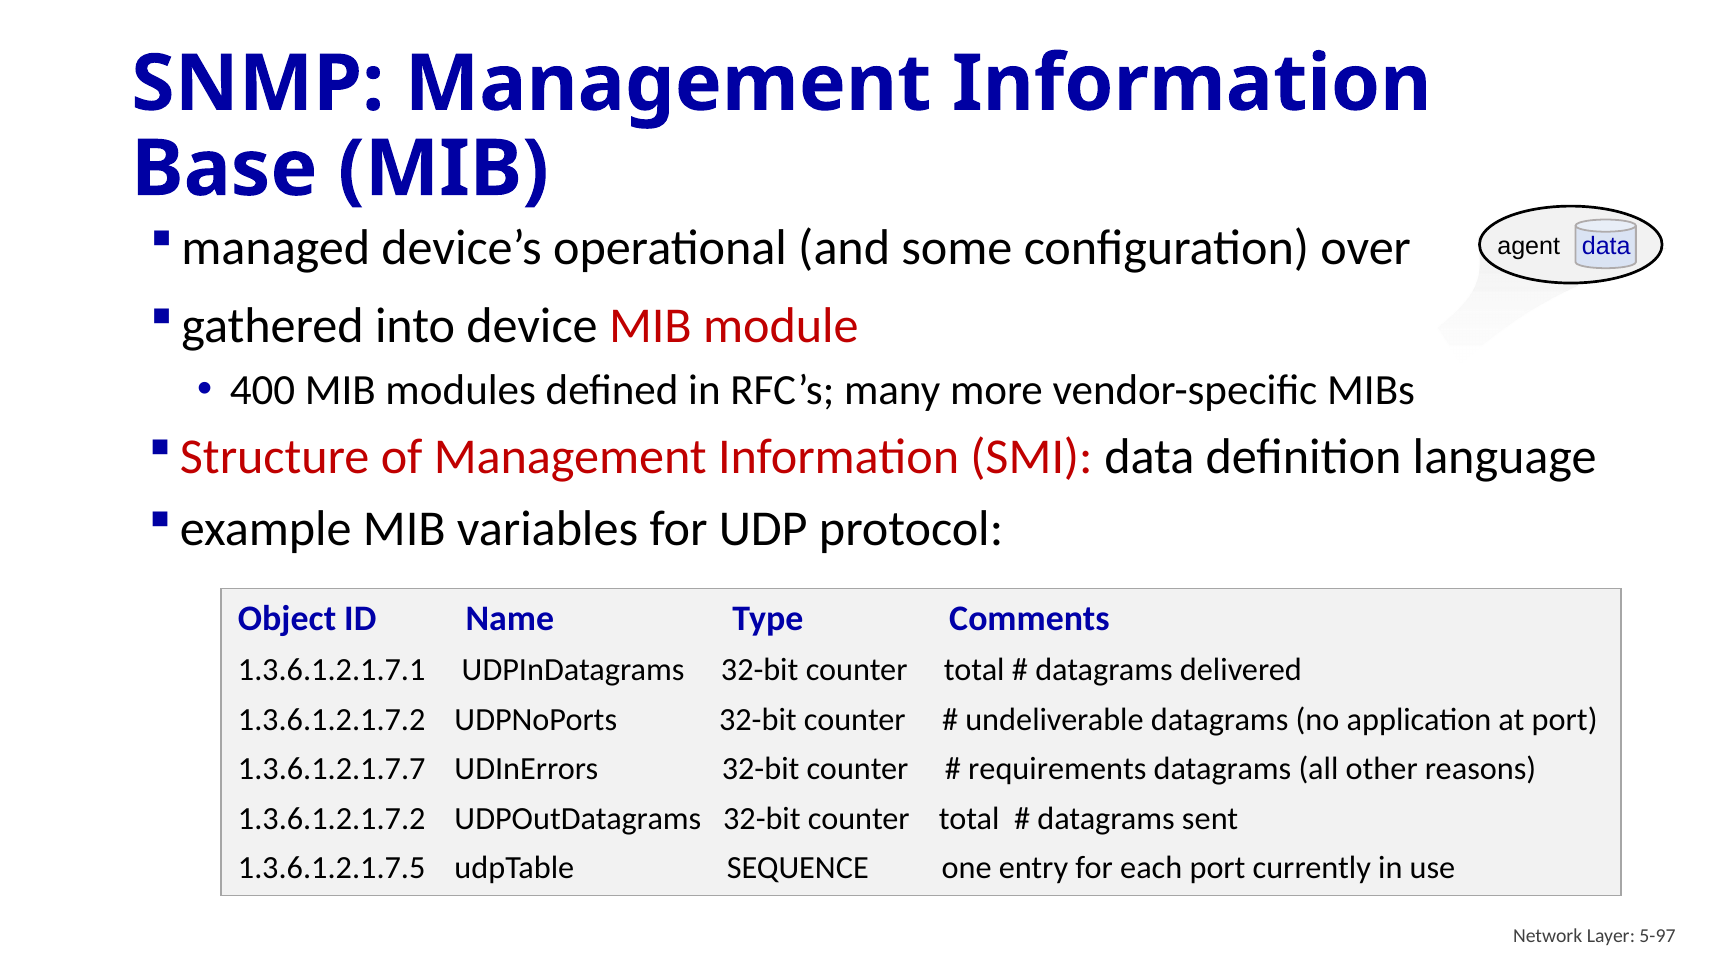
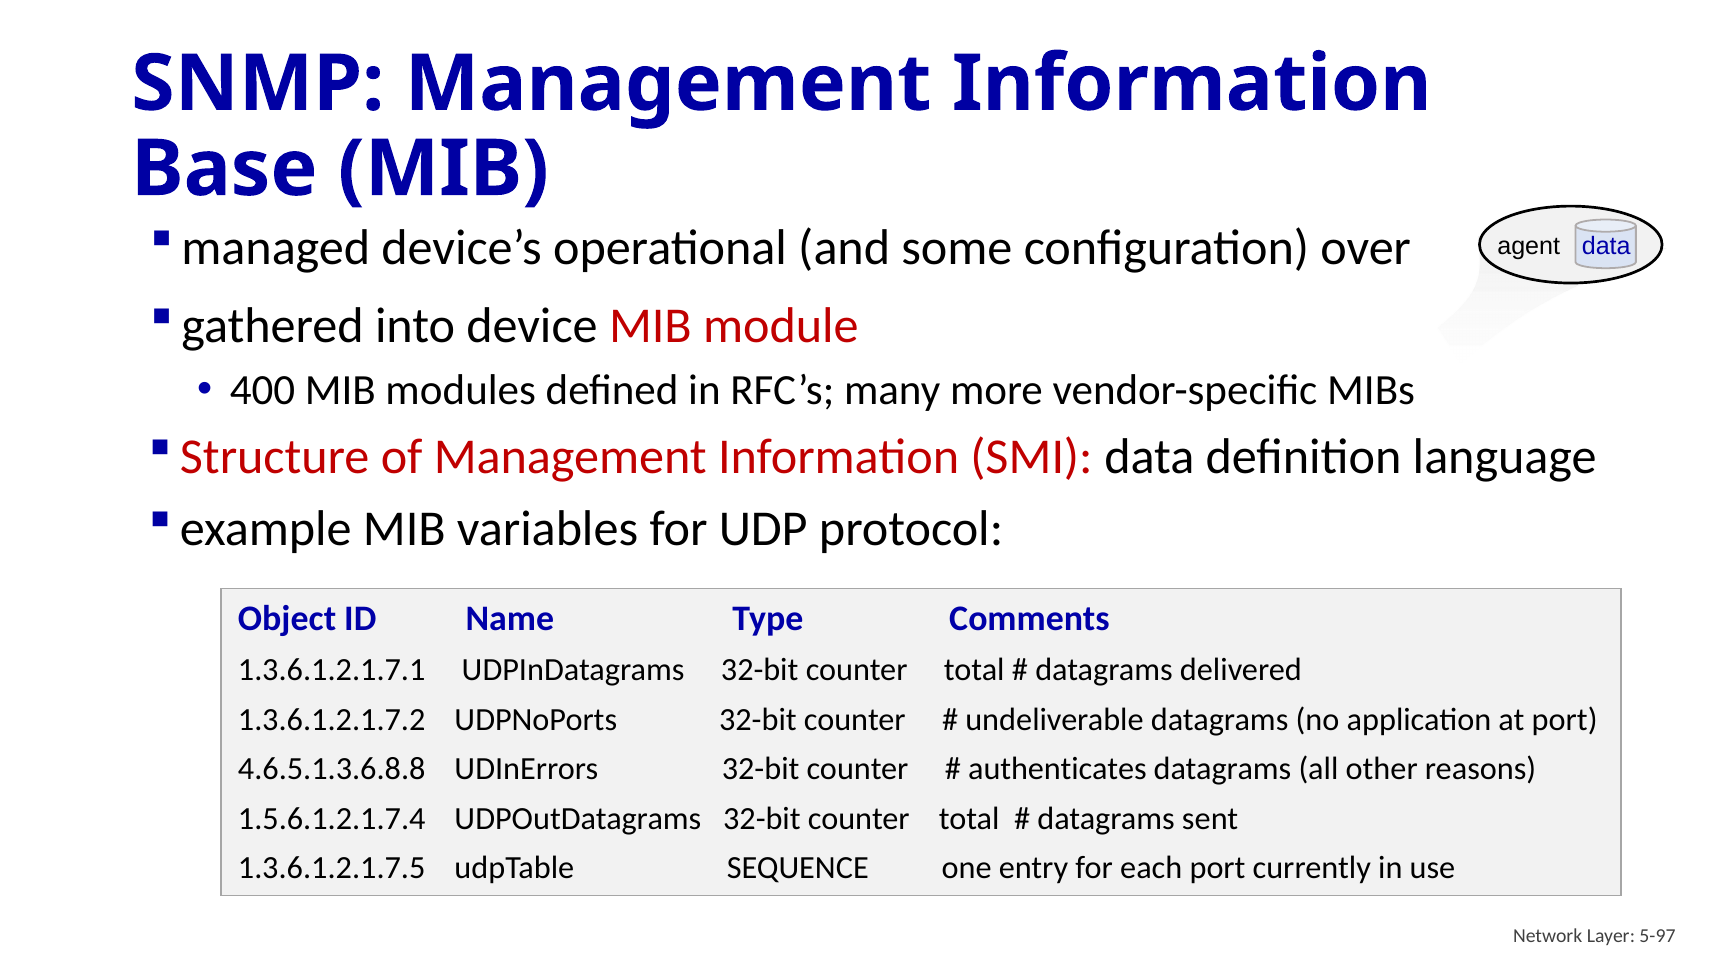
1.3.6.1.2.1.7.7: 1.3.6.1.2.1.7.7 -> 4.6.5.1.3.6.8.8
requirements: requirements -> authenticates
1.3.6.1.2.1.7.2 at (332, 819): 1.3.6.1.2.1.7.2 -> 1.5.6.1.2.1.7.4
